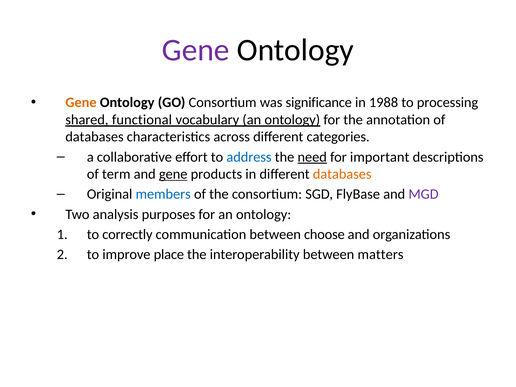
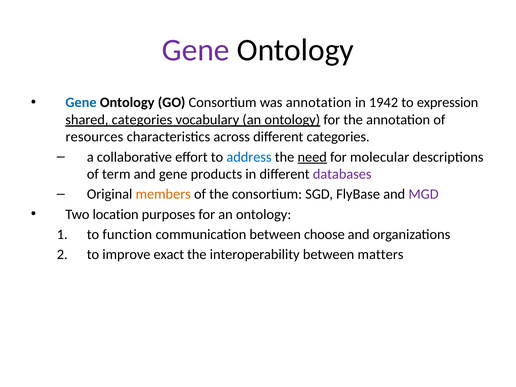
Gene at (81, 102) colour: orange -> blue
was significance: significance -> annotation
1988: 1988 -> 1942
processing: processing -> expression
shared functional: functional -> categories
databases at (94, 137): databases -> resources
important: important -> molecular
gene at (173, 174) underline: present -> none
databases at (342, 174) colour: orange -> purple
members colour: blue -> orange
analysis: analysis -> location
correctly: correctly -> function
place: place -> exact
